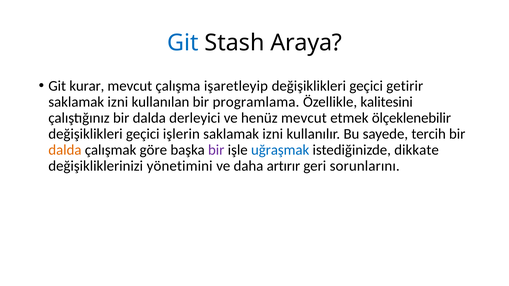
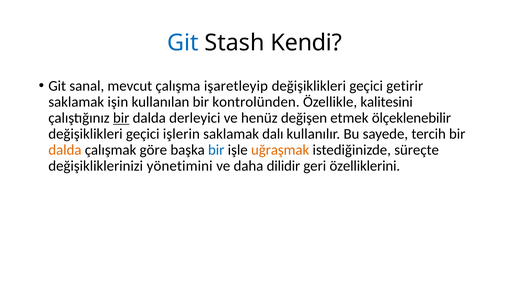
Araya: Araya -> Kendi
kurar: kurar -> sanal
izni at (118, 102): izni -> işin
programlama: programlama -> kontrolünden
bir at (121, 118) underline: none -> present
henüz mevcut: mevcut -> değişen
izni at (273, 134): izni -> dalı
bir at (216, 150) colour: purple -> blue
uğraşmak colour: blue -> orange
dikkate: dikkate -> süreçte
artırır: artırır -> dilidir
sorunlarını: sorunlarını -> özelliklerini
